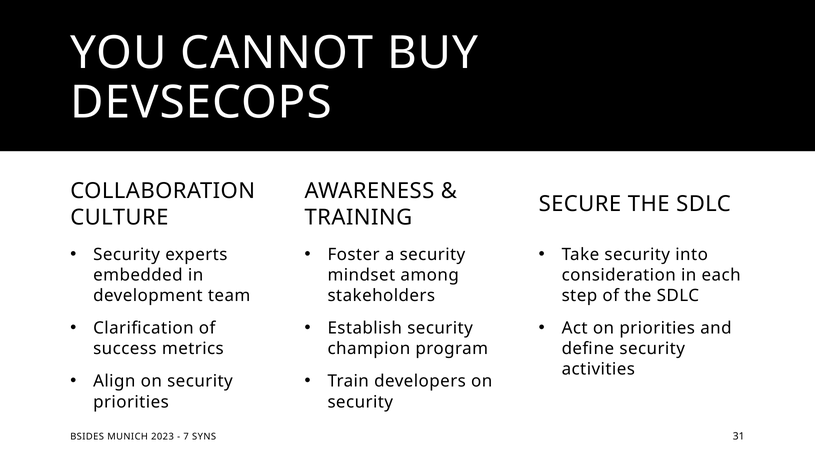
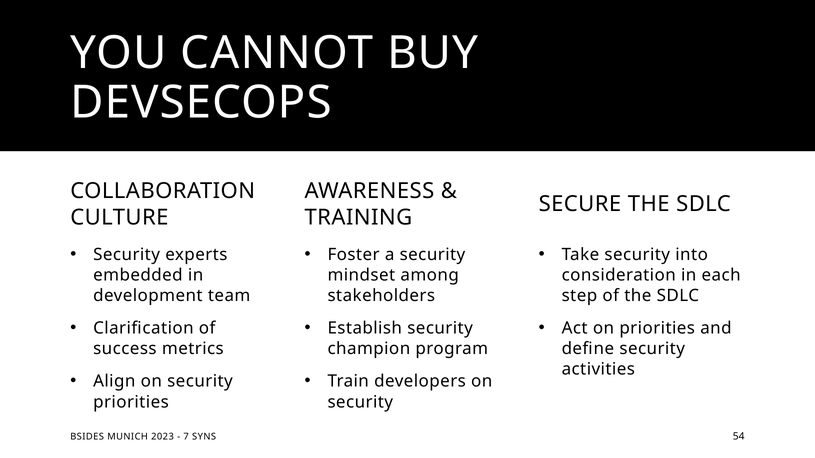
31: 31 -> 54
